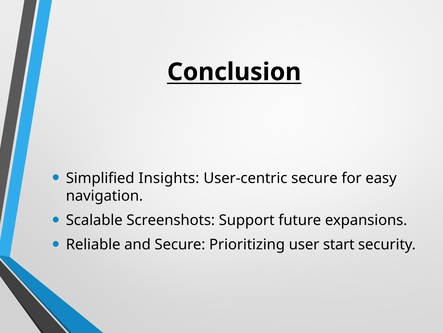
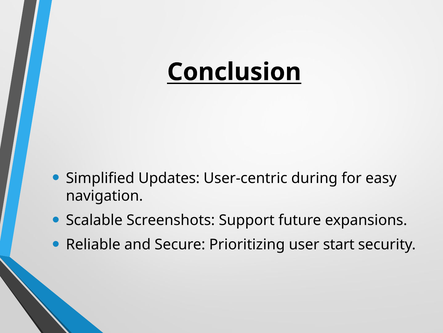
Insights: Insights -> Updates
User-centric secure: secure -> during
